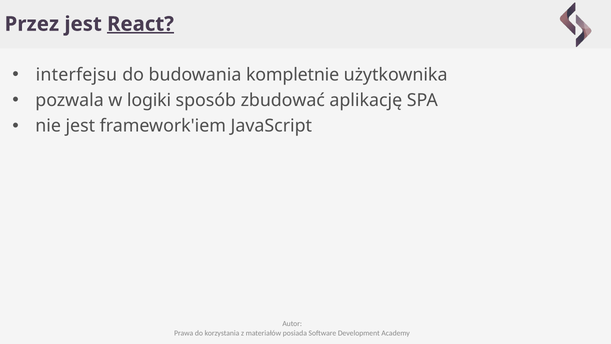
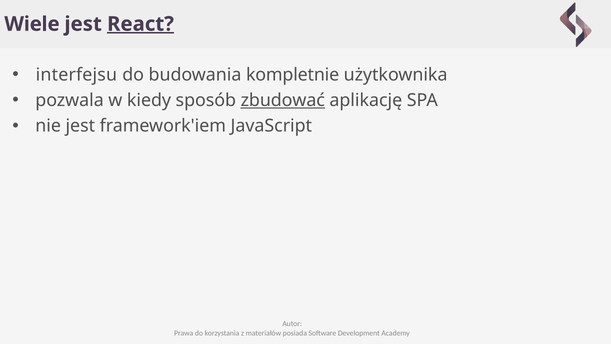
Przez: Przez -> Wiele
logiki: logiki -> kiedy
zbudować underline: none -> present
